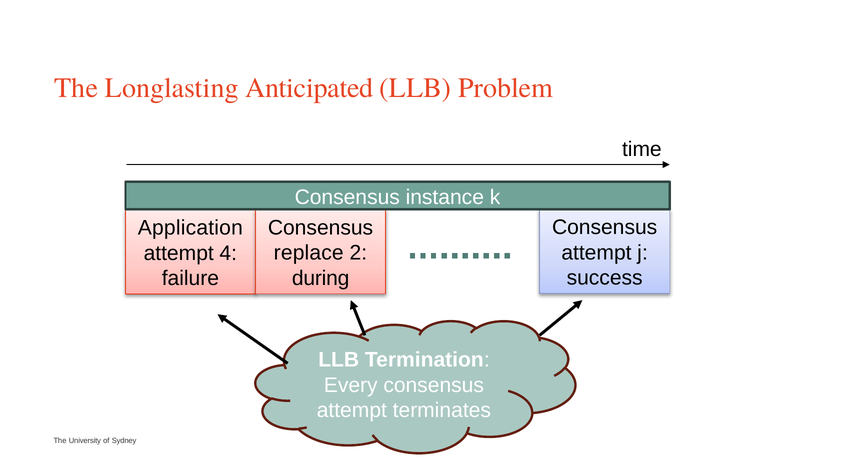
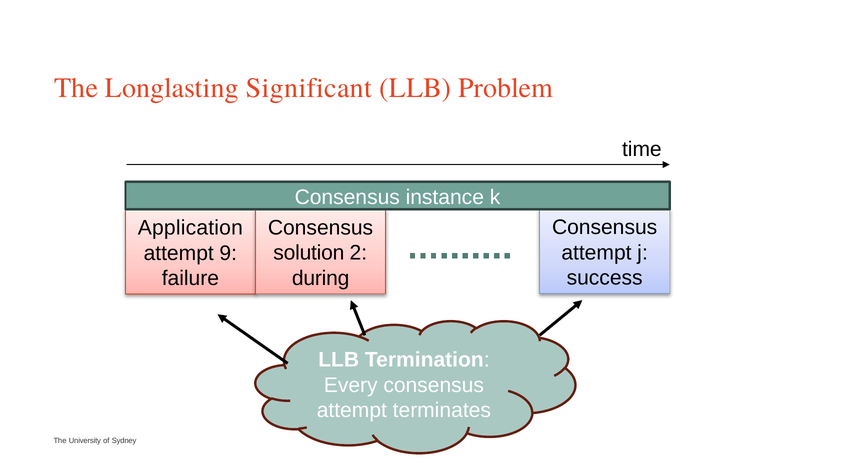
Anticipated: Anticipated -> Significant
replace: replace -> solution
4: 4 -> 9
